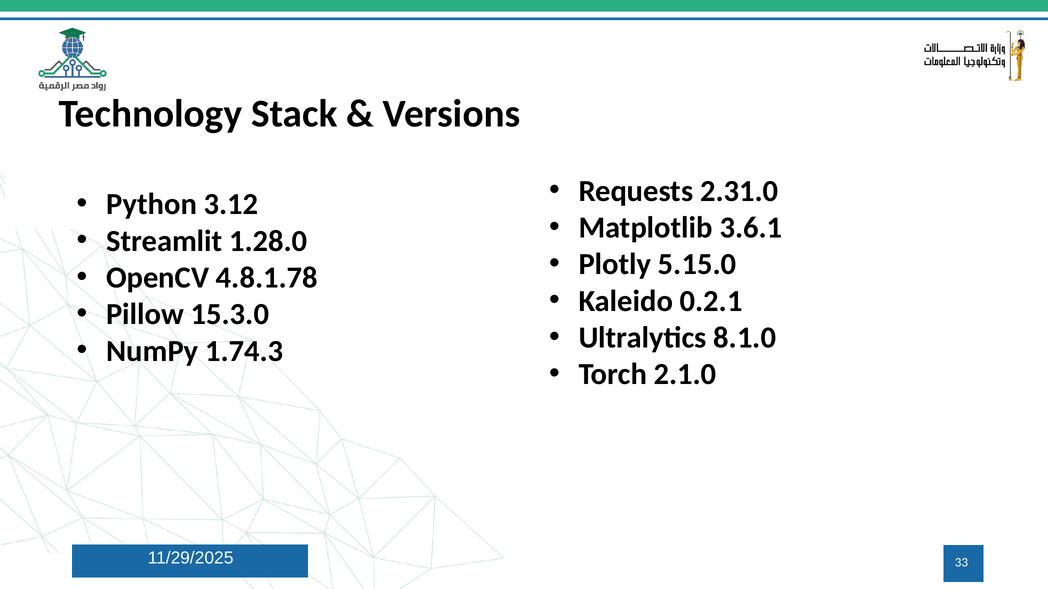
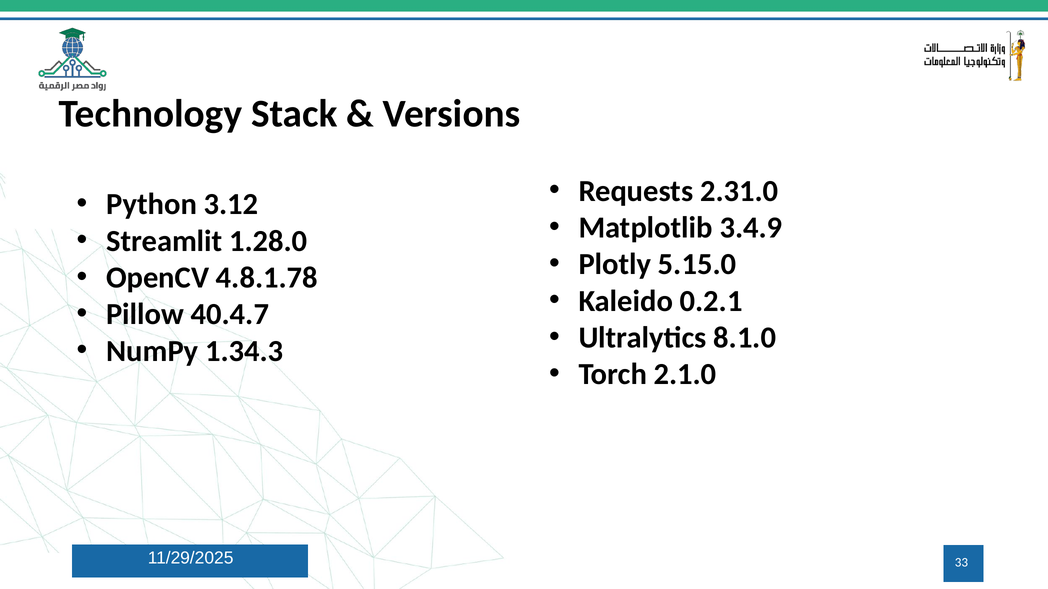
3.6.1: 3.6.1 -> 3.4.9
15.3.0: 15.3.0 -> 40.4.7
1.74.3: 1.74.3 -> 1.34.3
